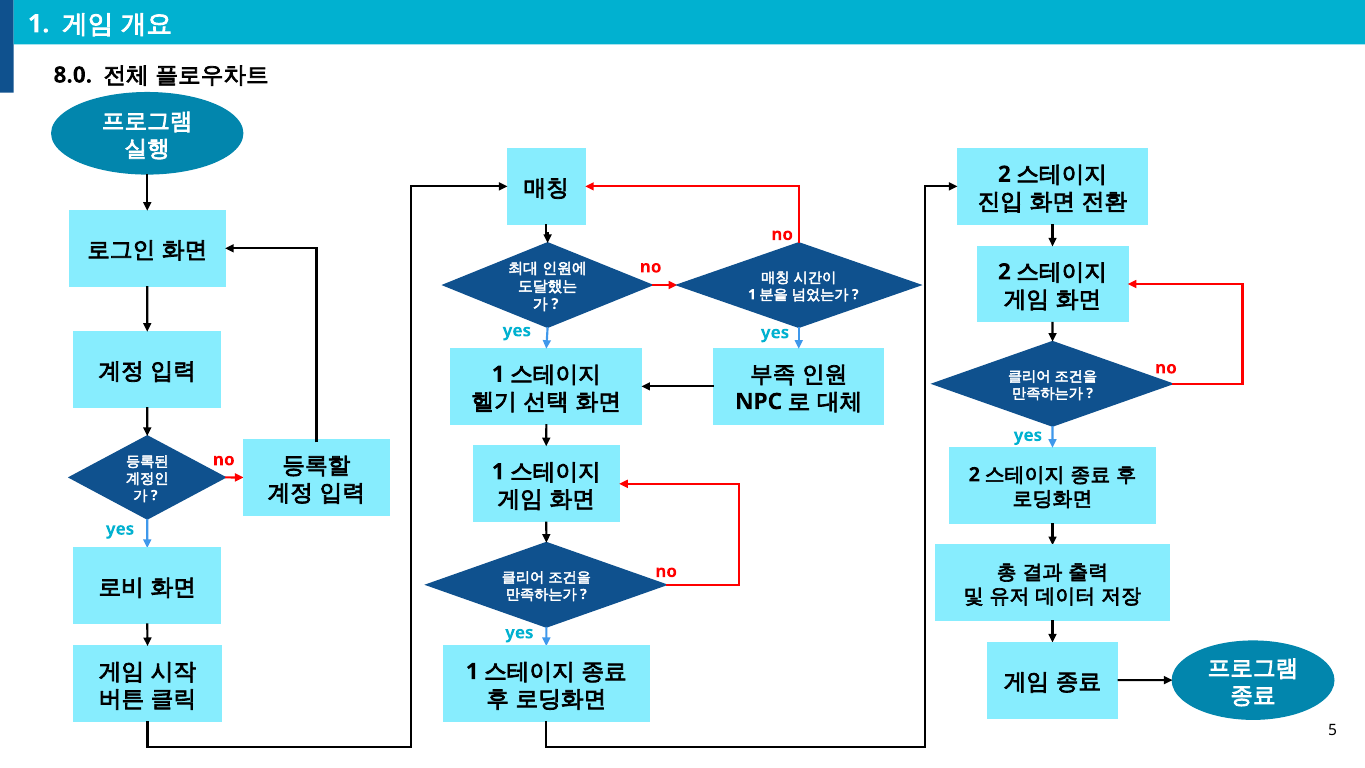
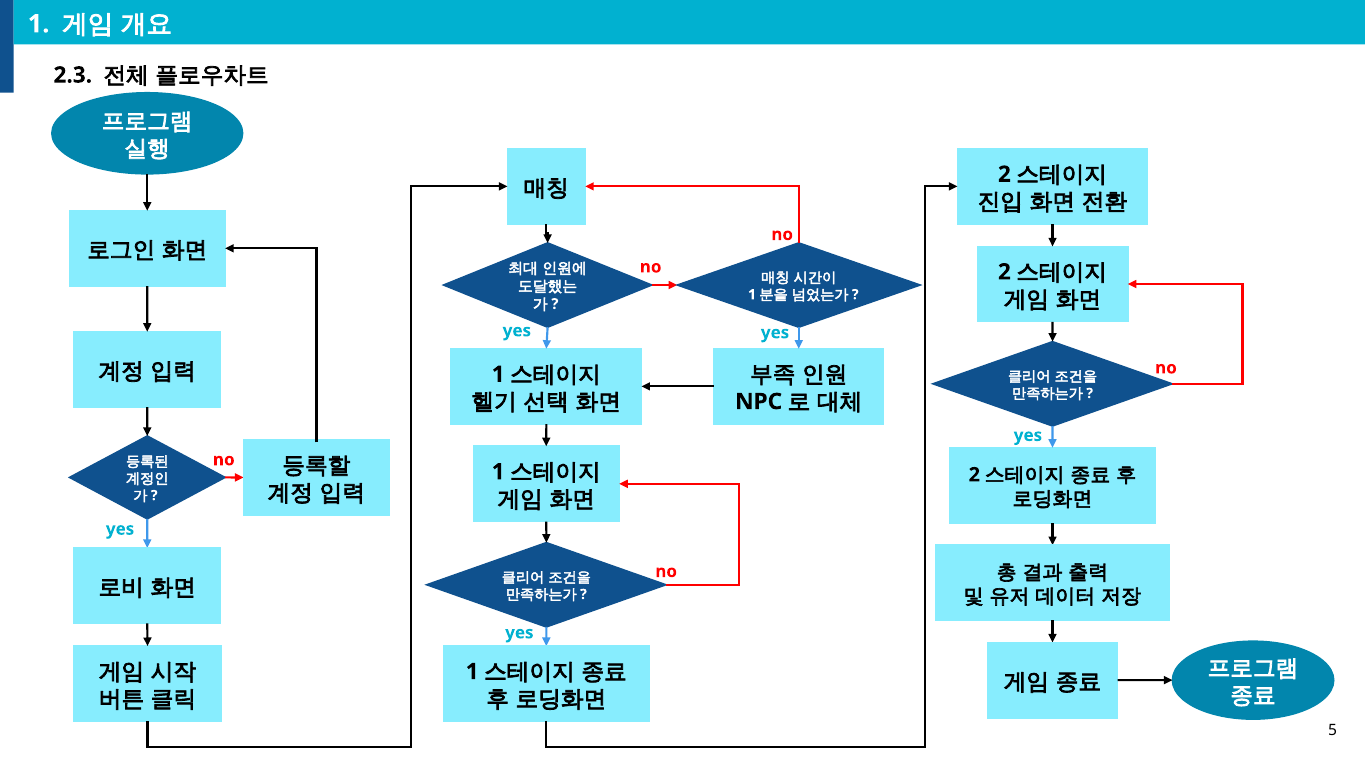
8.0: 8.0 -> 2.3
